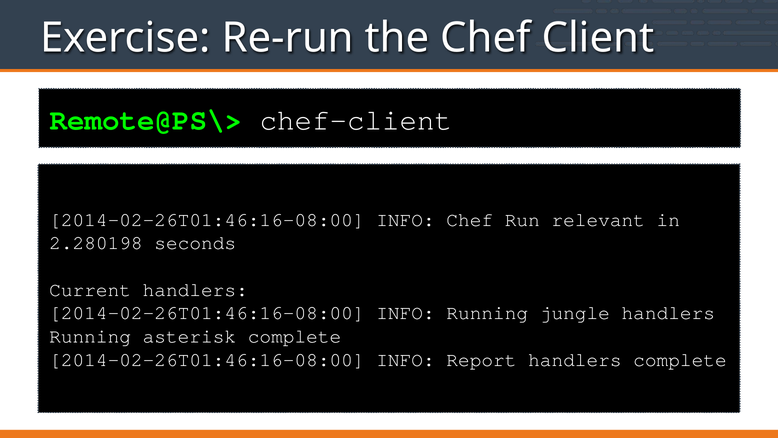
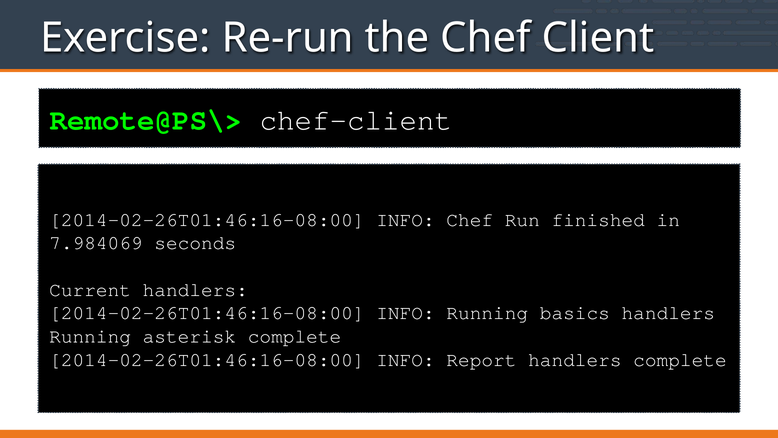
relevant: relevant -> finished
2.280198: 2.280198 -> 7.984069
jungle: jungle -> basics
